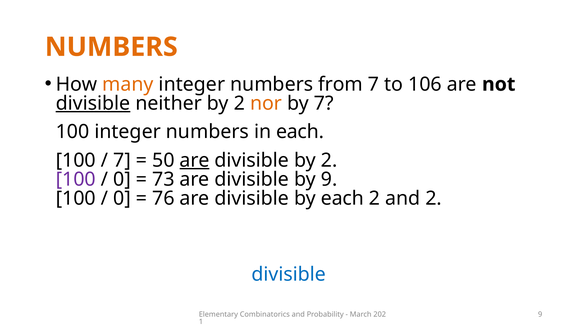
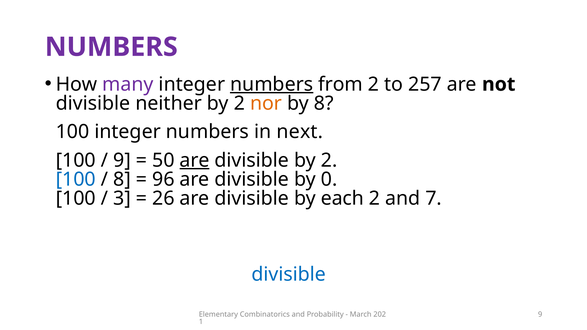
NUMBERS at (111, 47) colour: orange -> purple
many colour: orange -> purple
numbers at (272, 84) underline: none -> present
from 7: 7 -> 2
106: 106 -> 257
divisible at (93, 103) underline: present -> none
by 7: 7 -> 8
in each: each -> next
7 at (122, 160): 7 -> 9
100 at (76, 179) colour: purple -> blue
0 at (122, 179): 0 -> 8
73: 73 -> 96
by 9: 9 -> 0
0 at (122, 198): 0 -> 3
76: 76 -> 26
and 2: 2 -> 7
